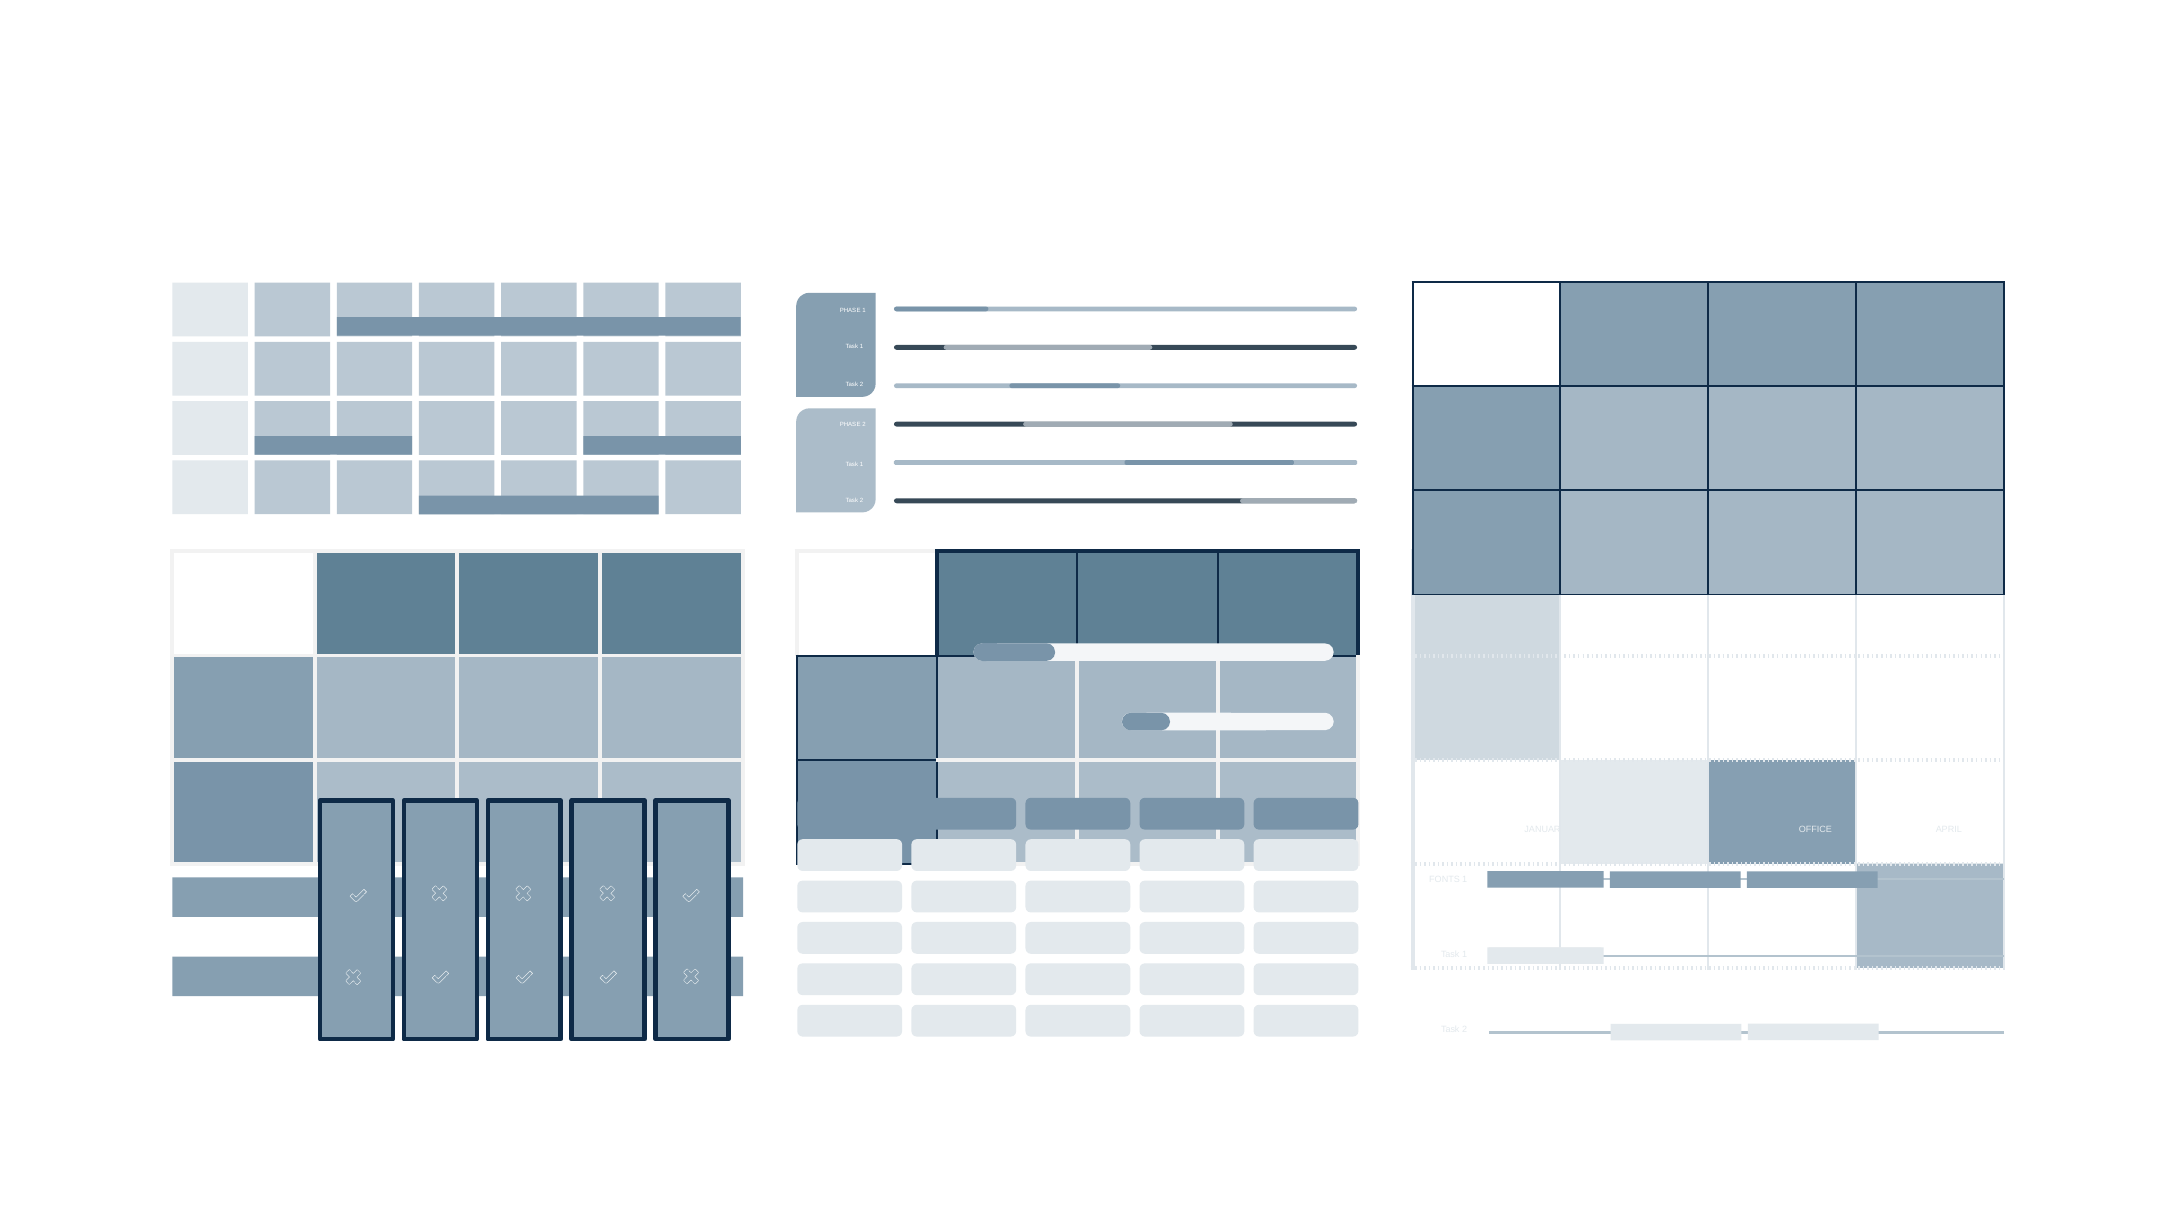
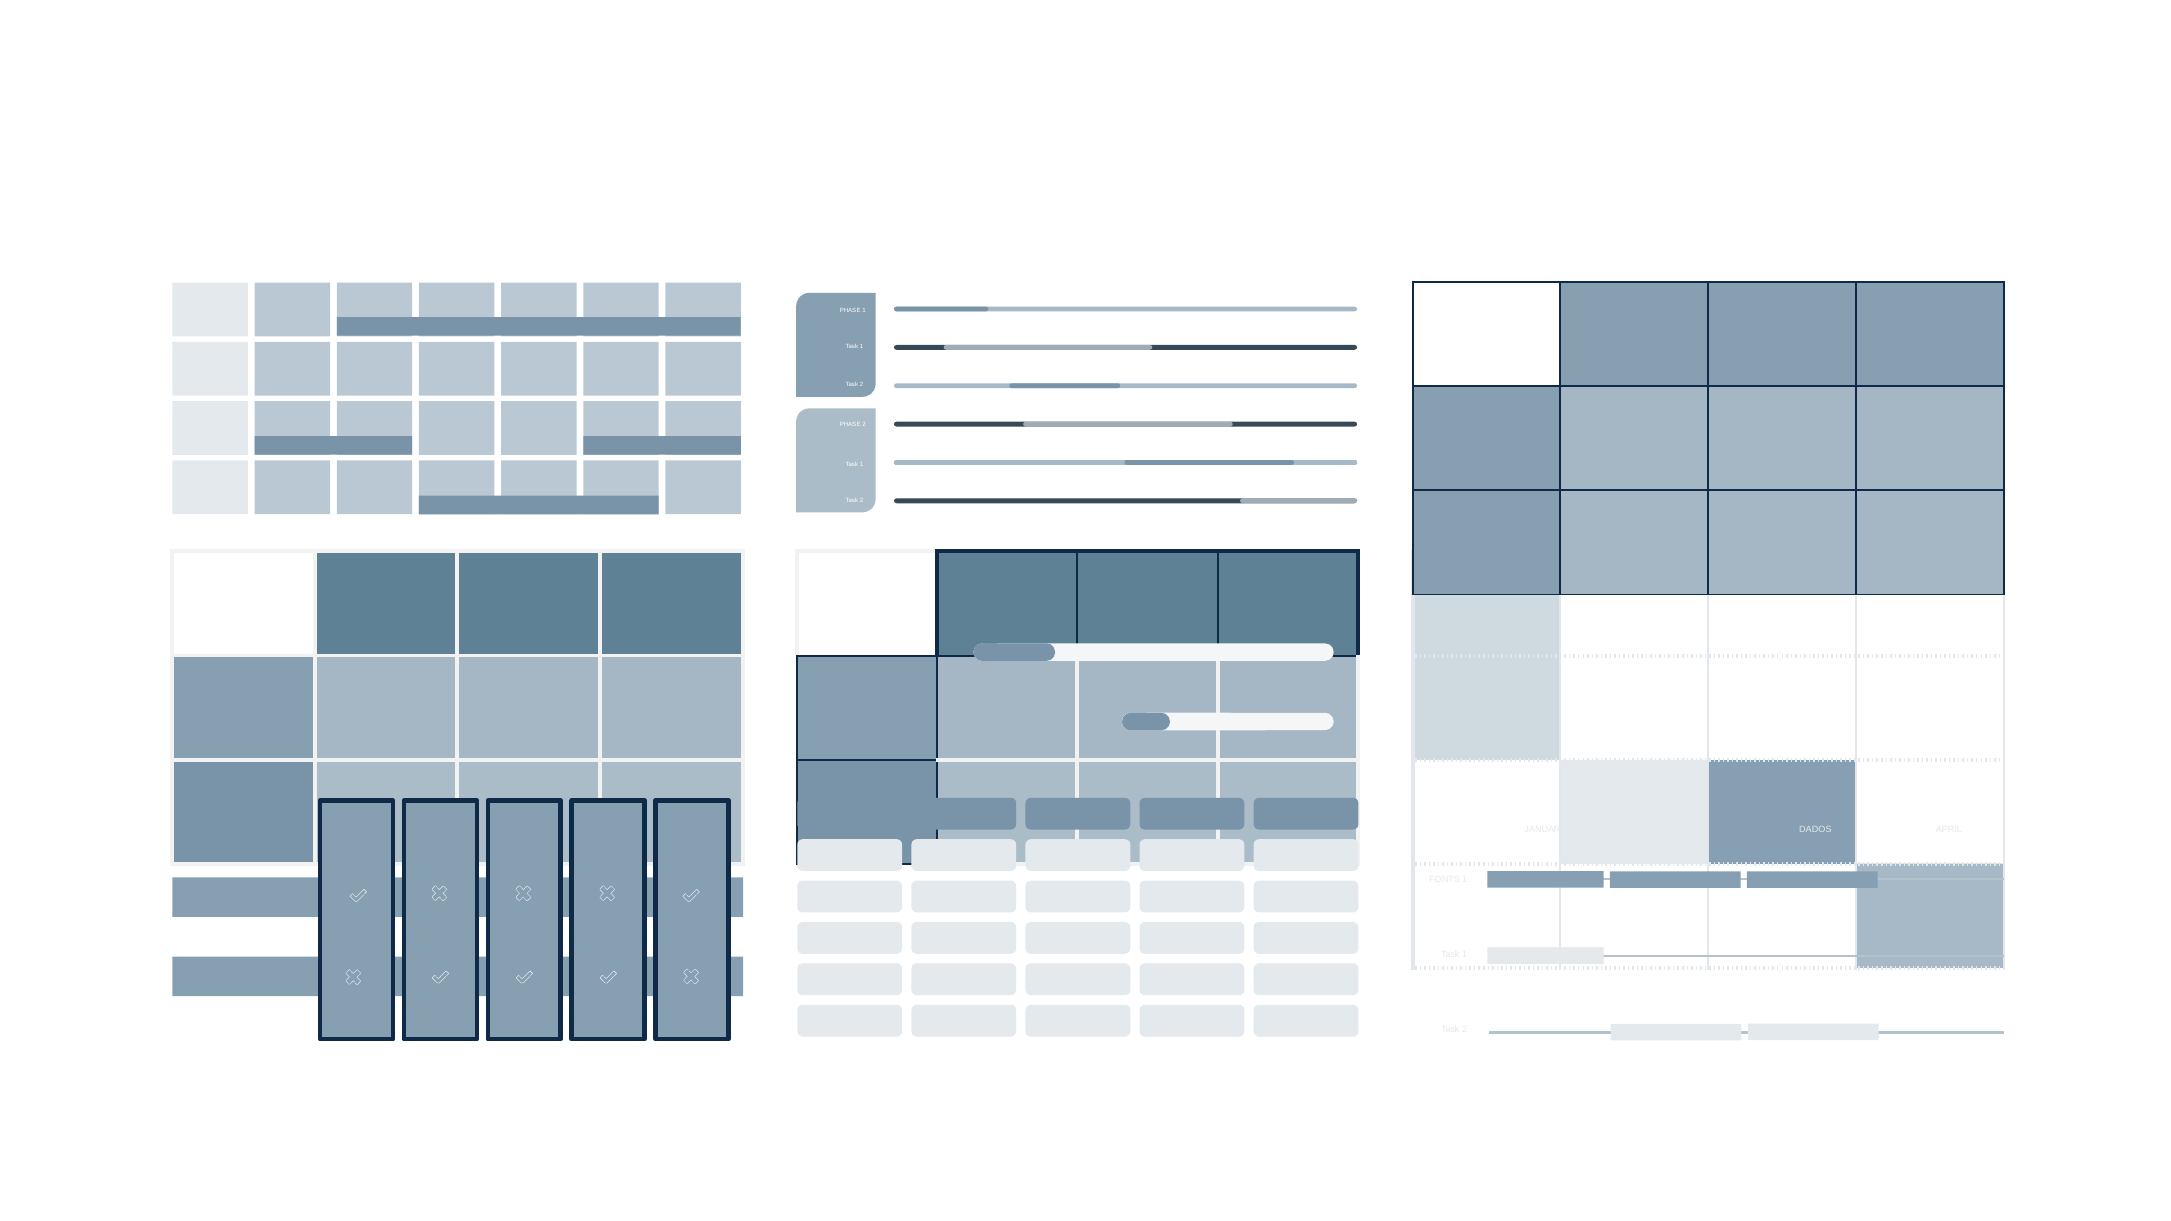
OFFICE: OFFICE -> DADOS
